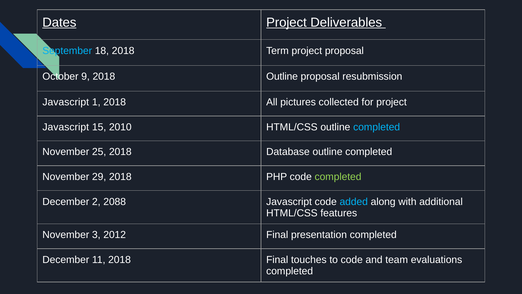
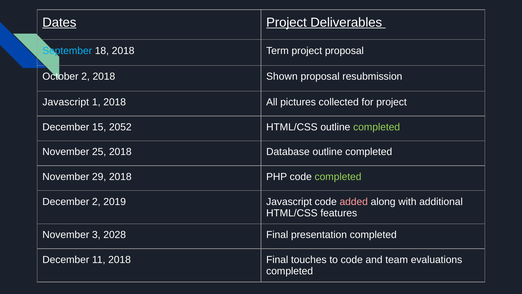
October 9: 9 -> 2
2018 Outline: Outline -> Shown
Javascript at (66, 127): Javascript -> December
2010: 2010 -> 2052
completed at (377, 127) colour: light blue -> light green
2088: 2088 -> 2019
added colour: light blue -> pink
2012: 2012 -> 2028
